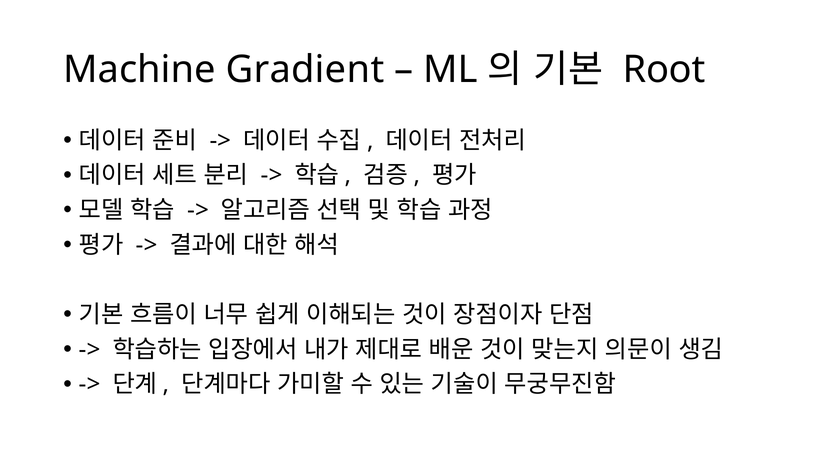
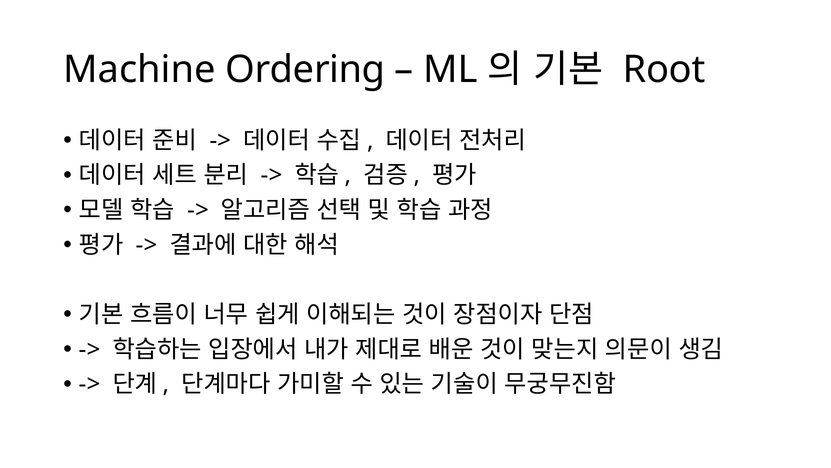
Gradient: Gradient -> Ordering
